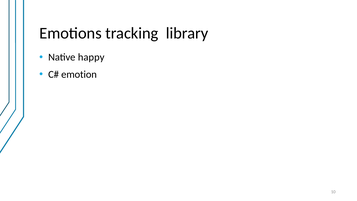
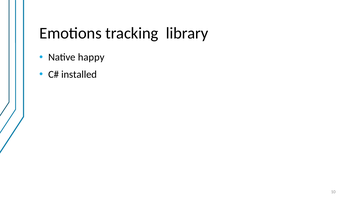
emotion: emotion -> installed
